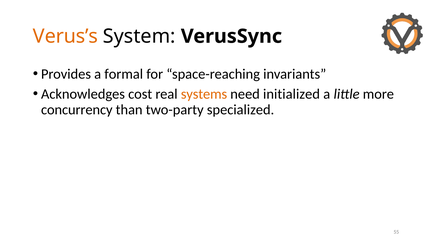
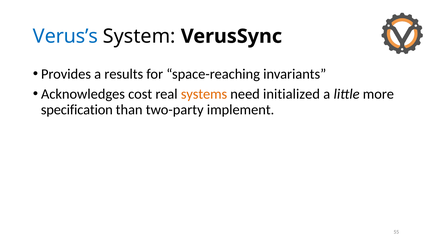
Verus’s colour: orange -> blue
formal: formal -> results
concurrency: concurrency -> specification
specialized: specialized -> implement
